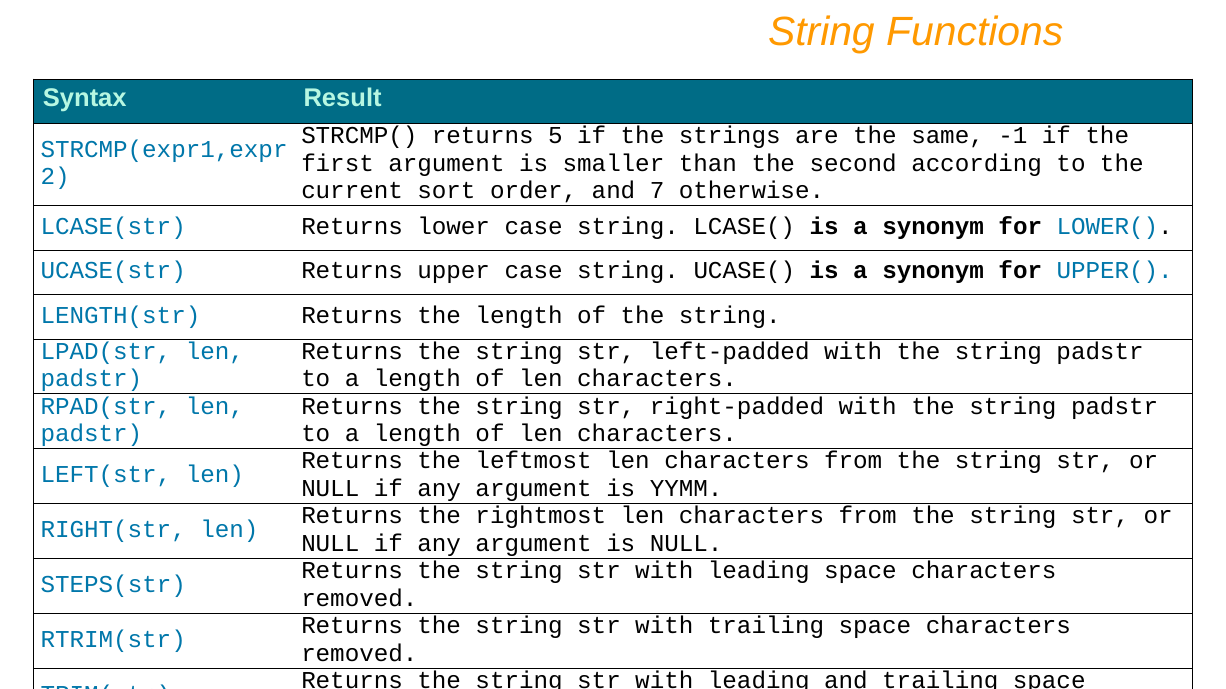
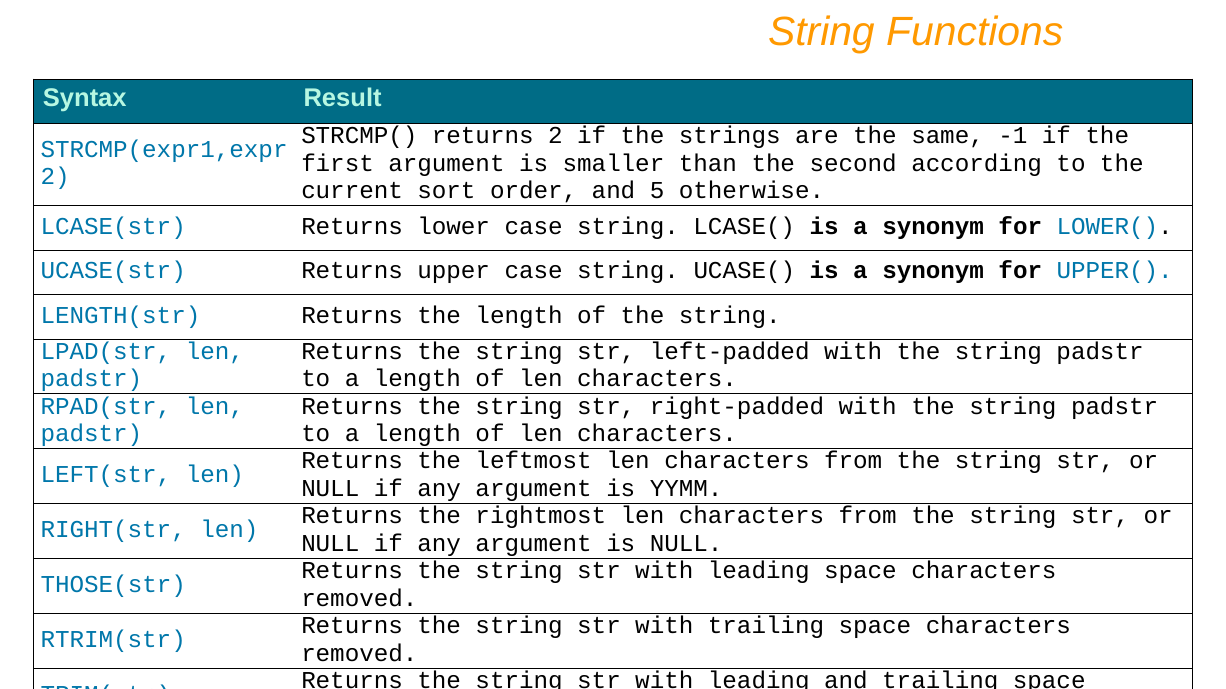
returns 5: 5 -> 2
7: 7 -> 5
STEPS(str: STEPS(str -> THOSE(str
